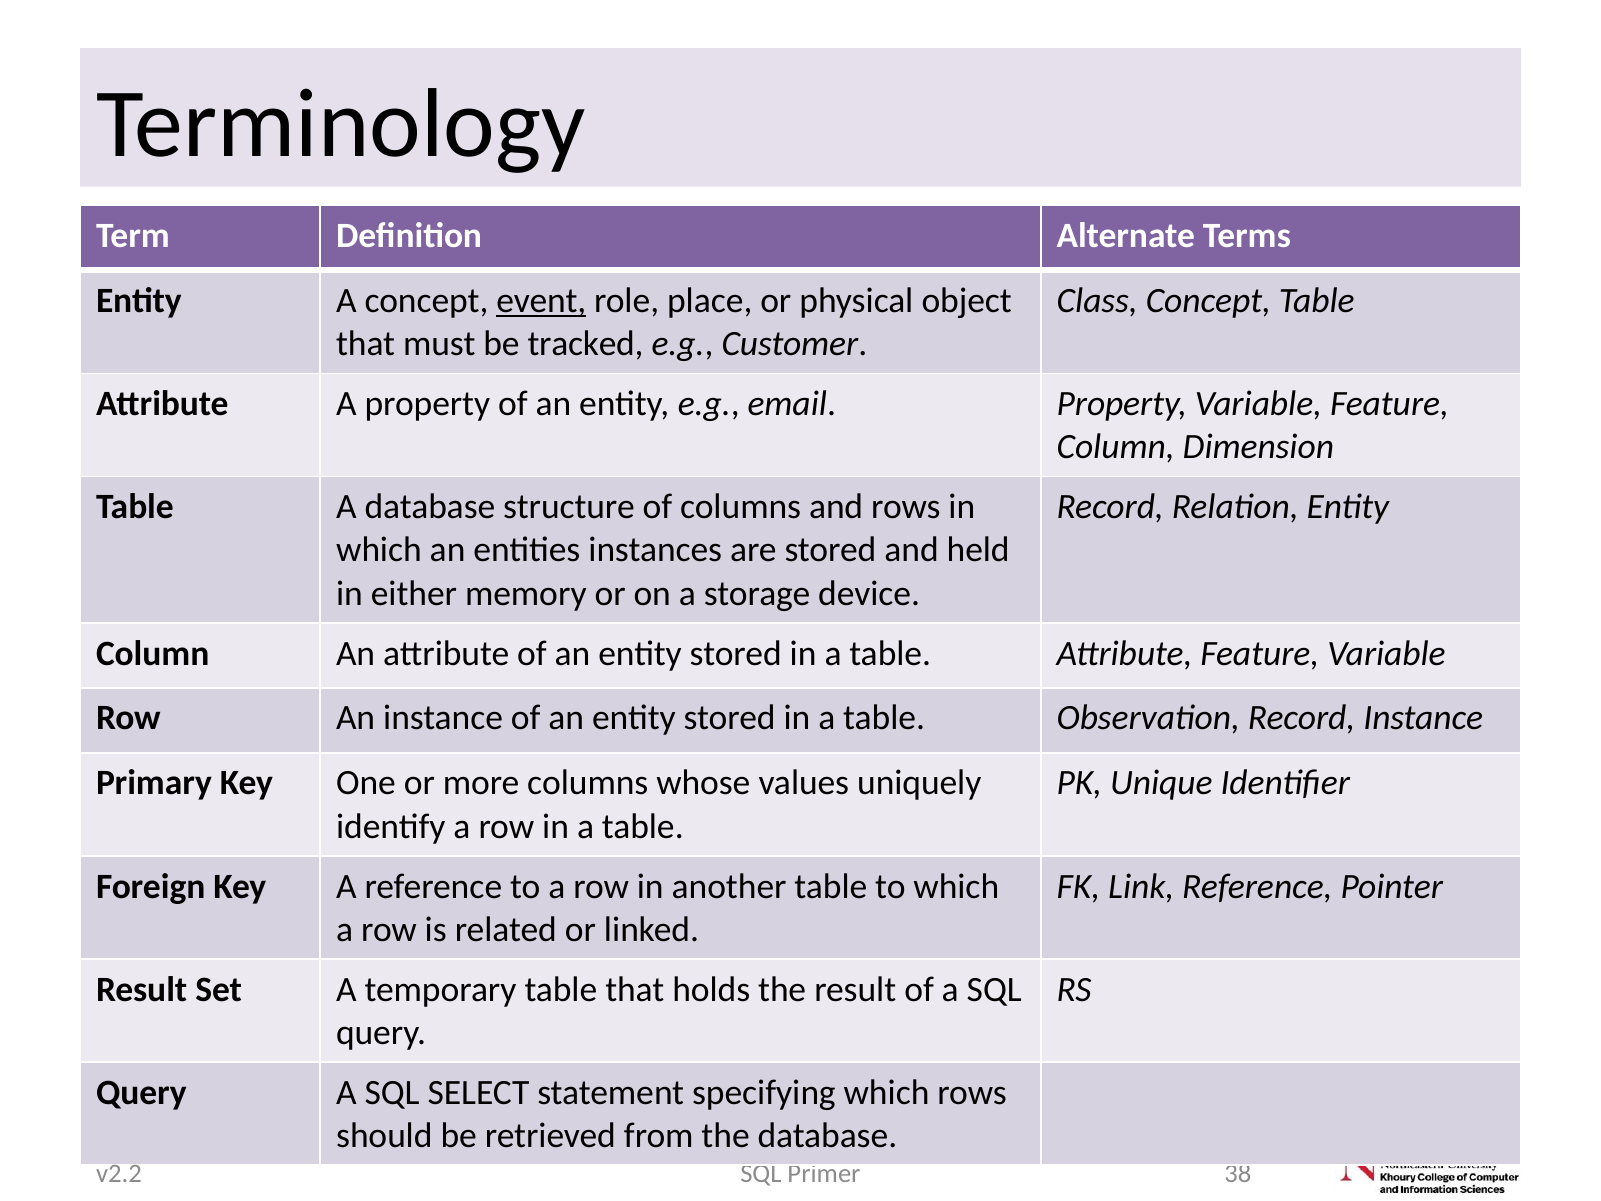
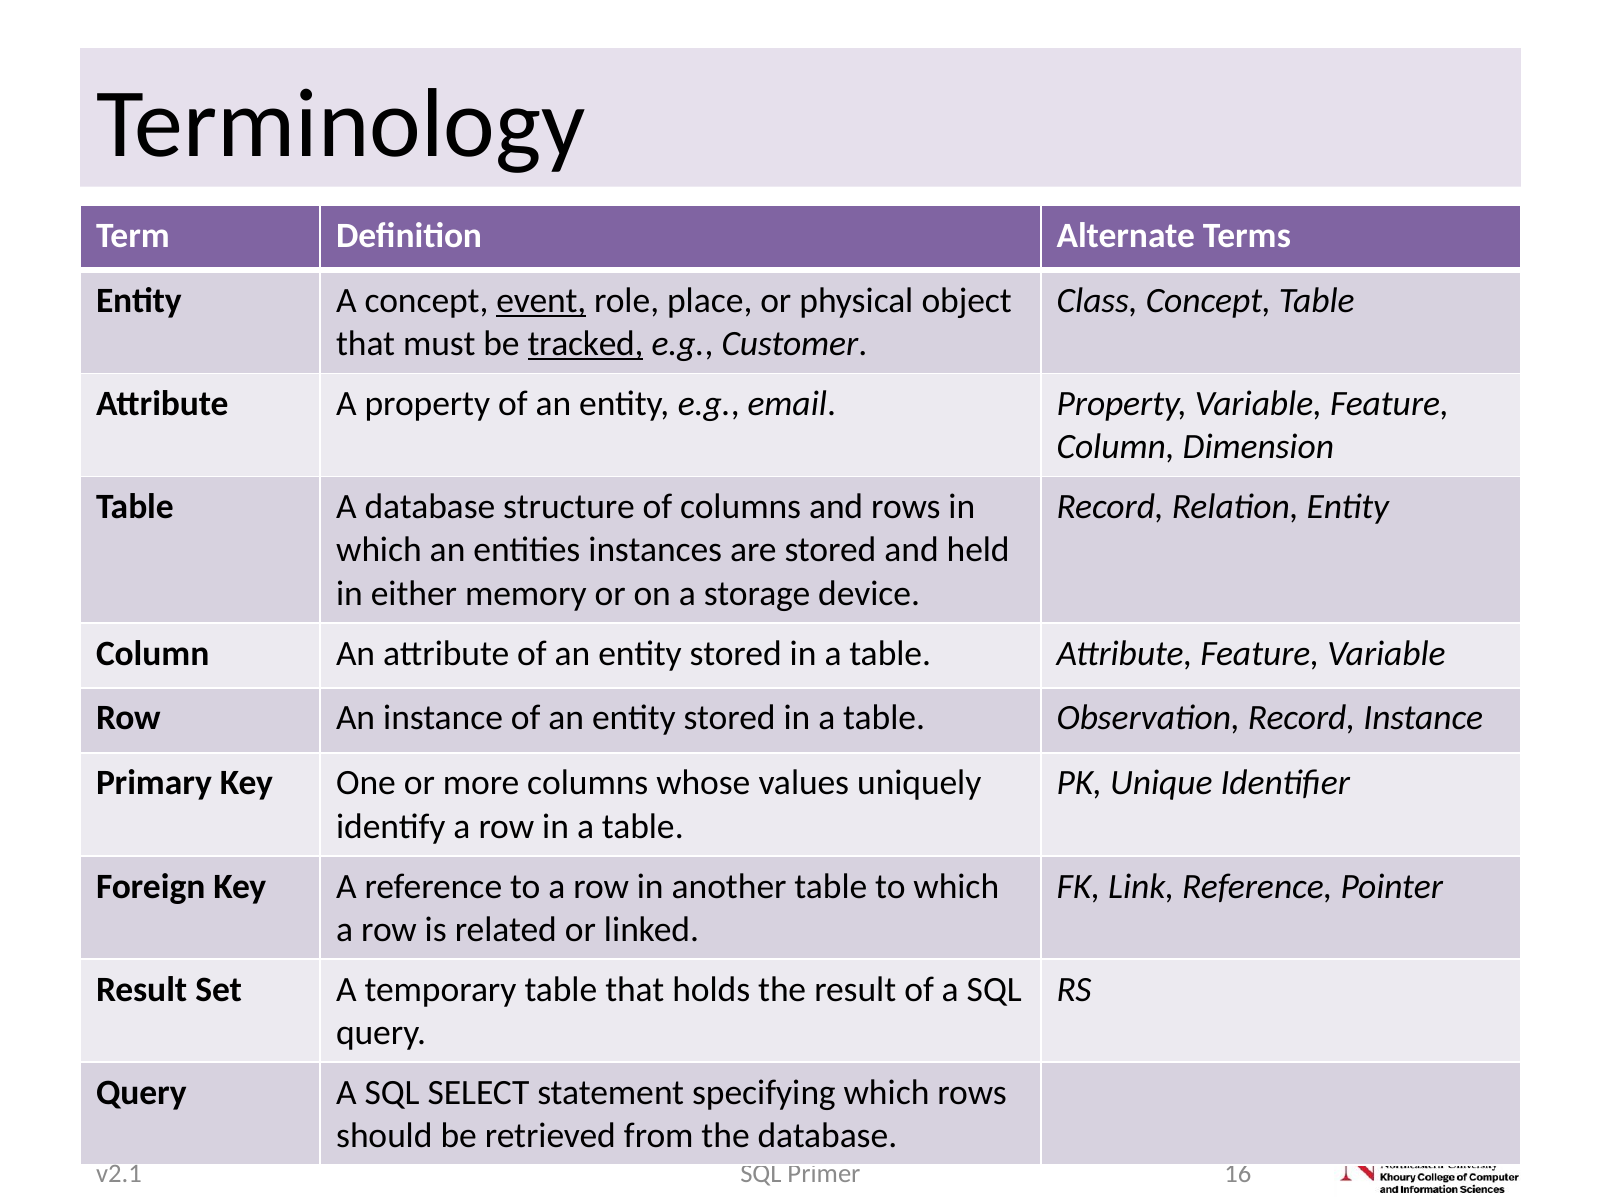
tracked underline: none -> present
38: 38 -> 16
v2.2: v2.2 -> v2.1
